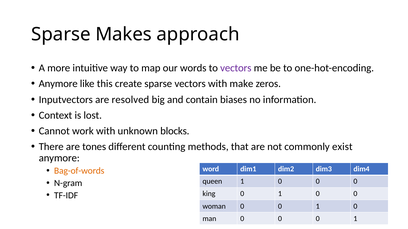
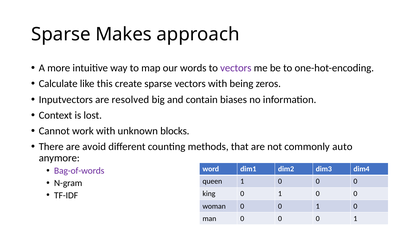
Anymore at (58, 84): Anymore -> Calculate
make: make -> being
tones: tones -> avoid
exist: exist -> auto
Bag-of-words colour: orange -> purple
